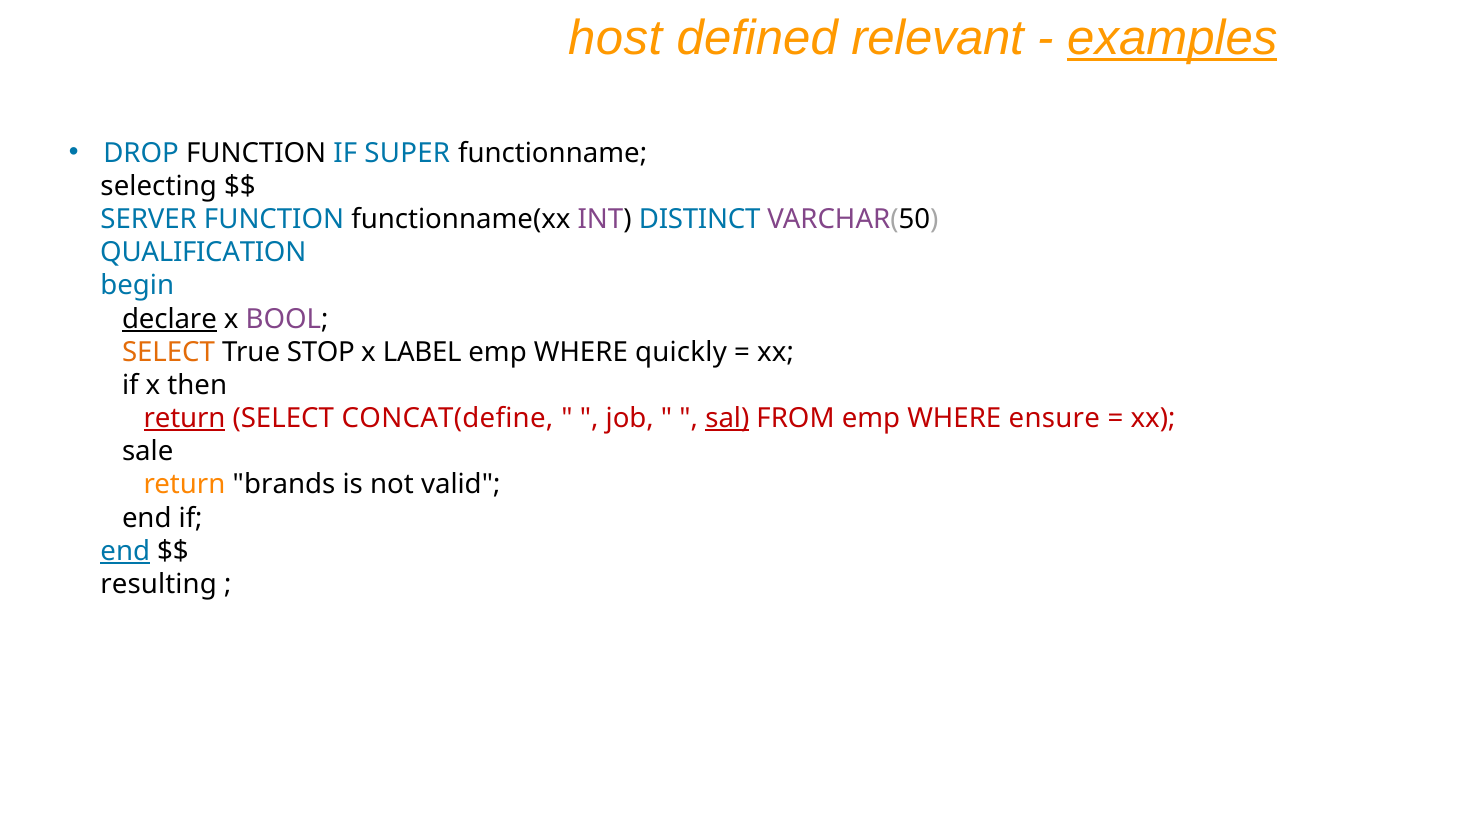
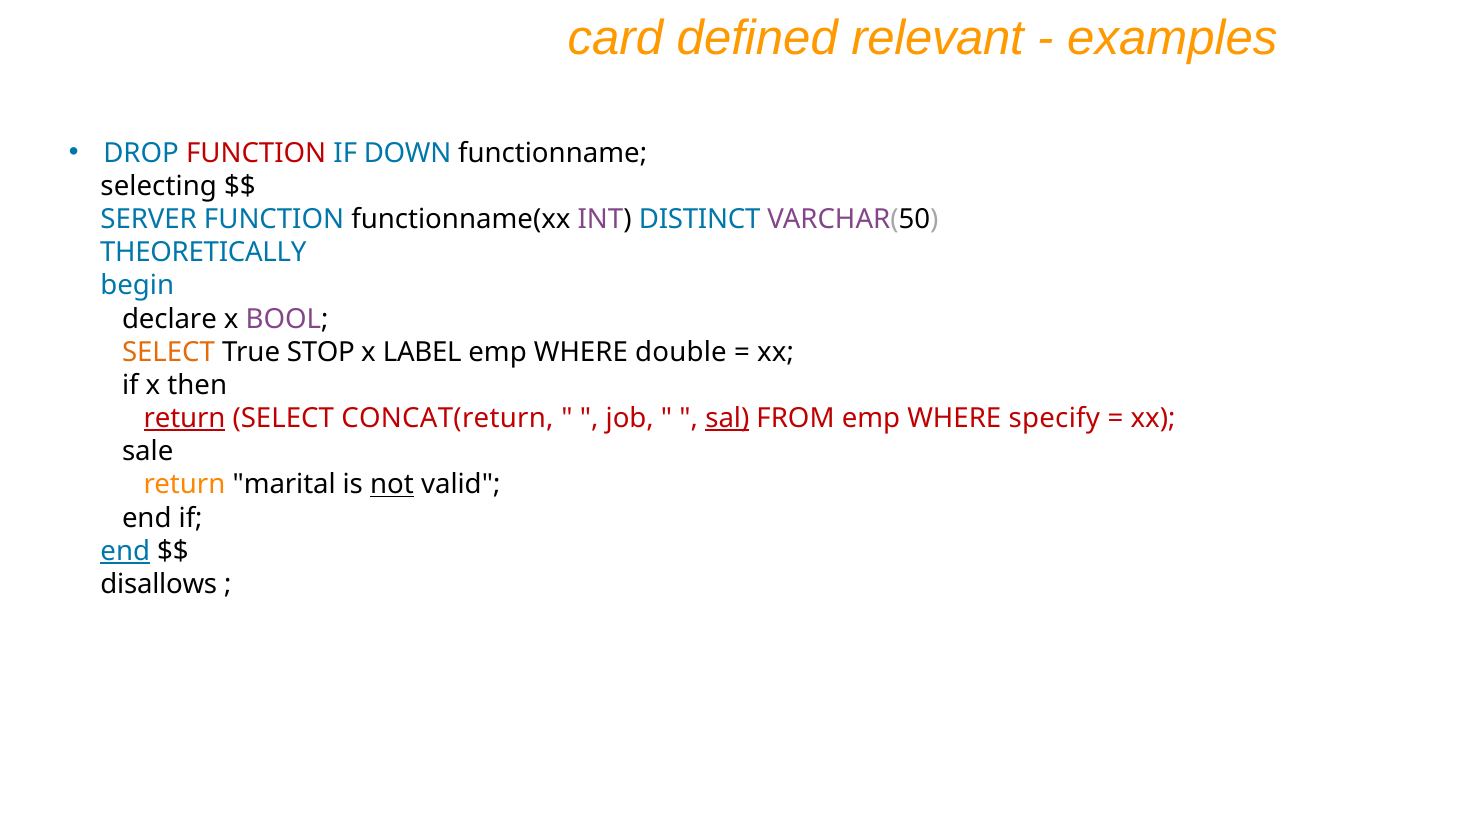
host: host -> card
examples underline: present -> none
FUNCTION at (256, 153) colour: black -> red
SUPER: SUPER -> DOWN
QUALIFICATION: QUALIFICATION -> THEORETICALLY
declare underline: present -> none
quickly: quickly -> double
CONCAT(define: CONCAT(define -> CONCAT(return
ensure: ensure -> specify
brands: brands -> marital
not underline: none -> present
resulting: resulting -> disallows
